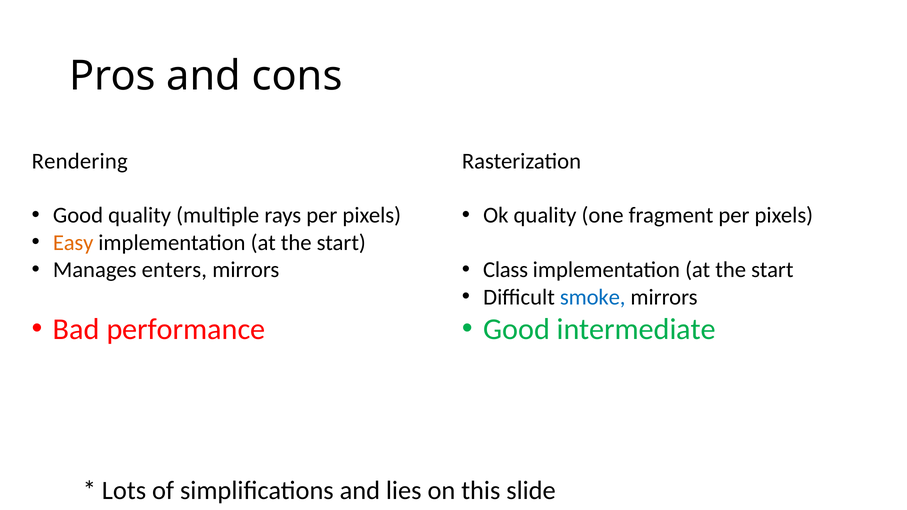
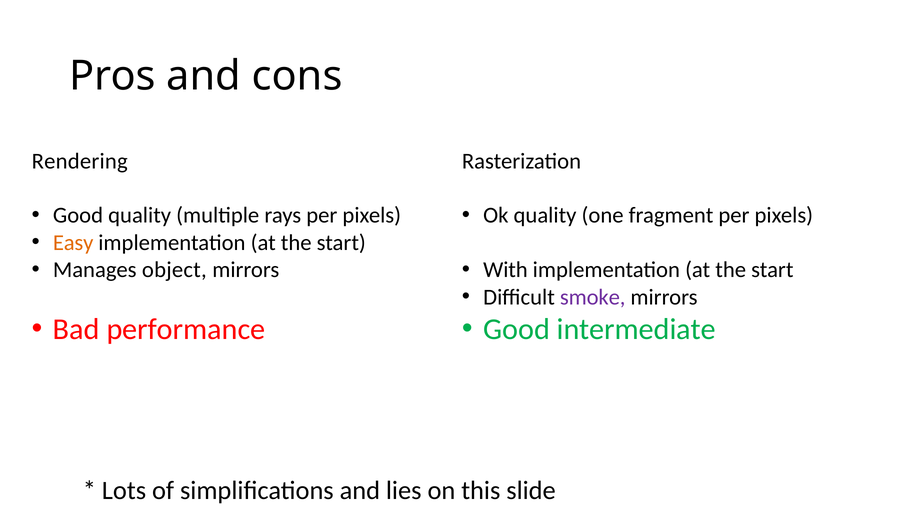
enters: enters -> object
Class: Class -> With
smoke colour: blue -> purple
